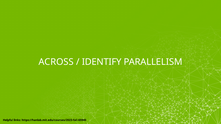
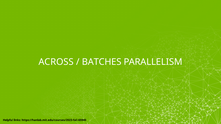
IDENTIFY: IDENTIFY -> BATCHES
